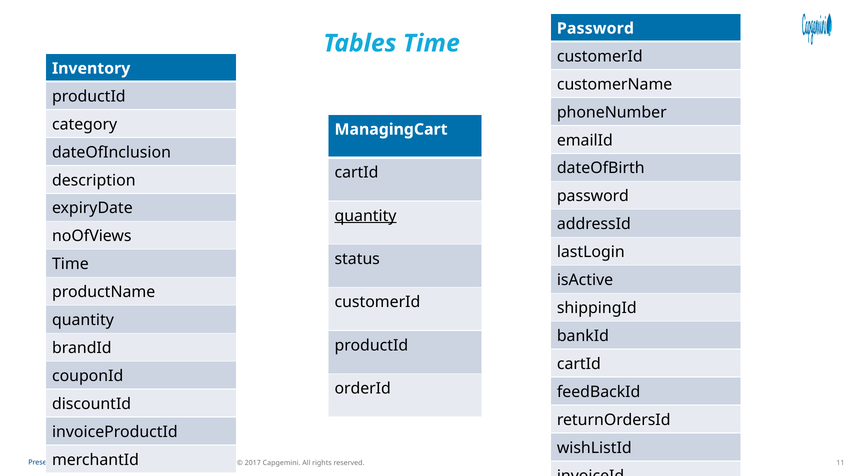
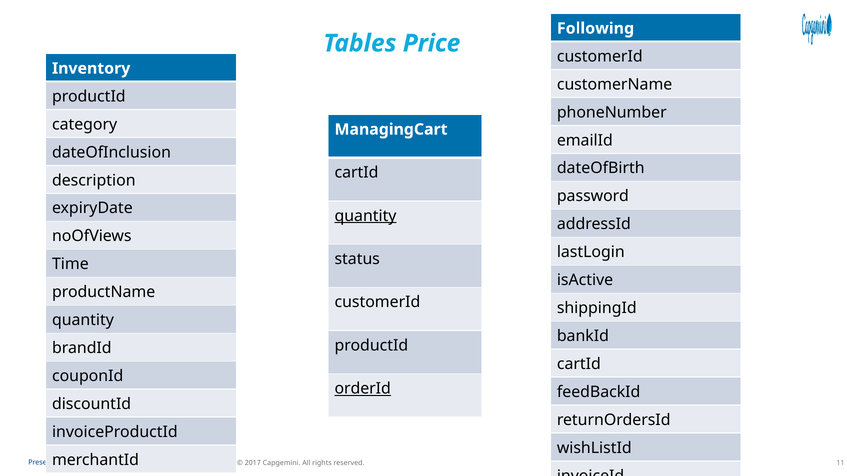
Password at (595, 28): Password -> Following
Tables Time: Time -> Price
orderId underline: none -> present
